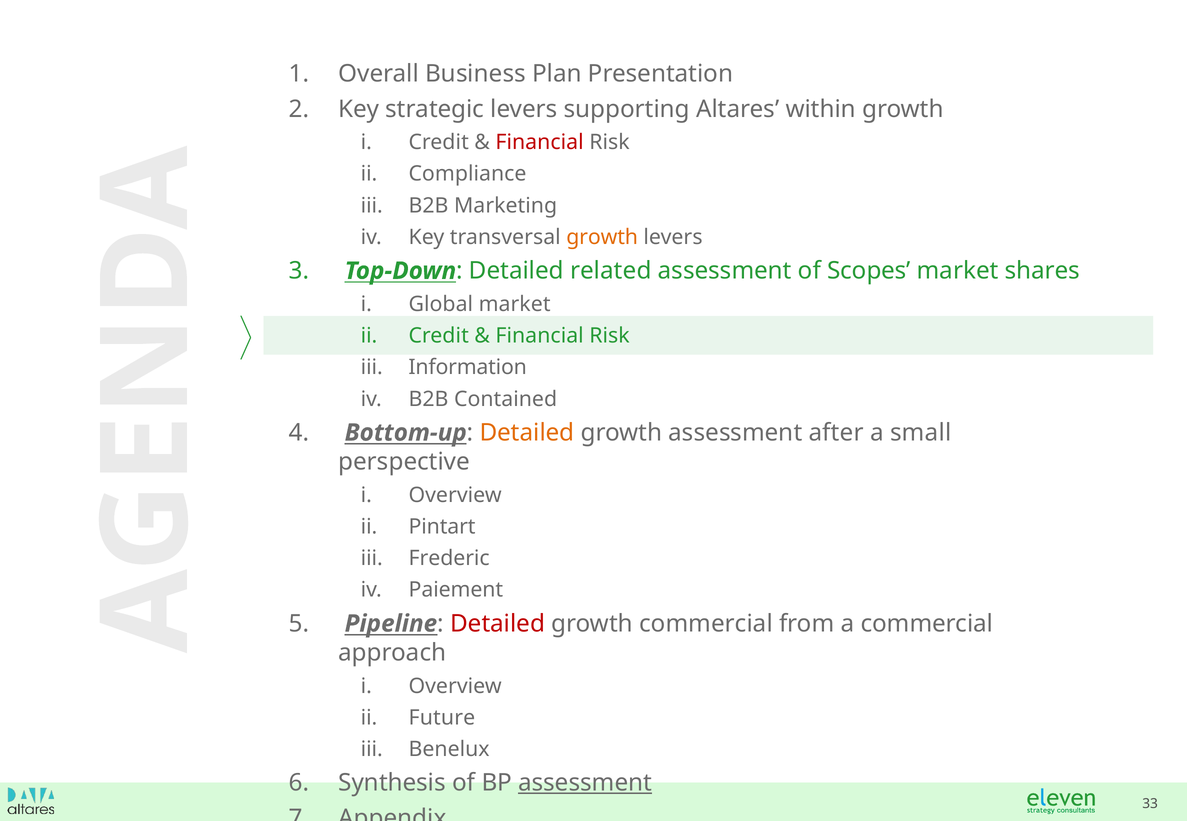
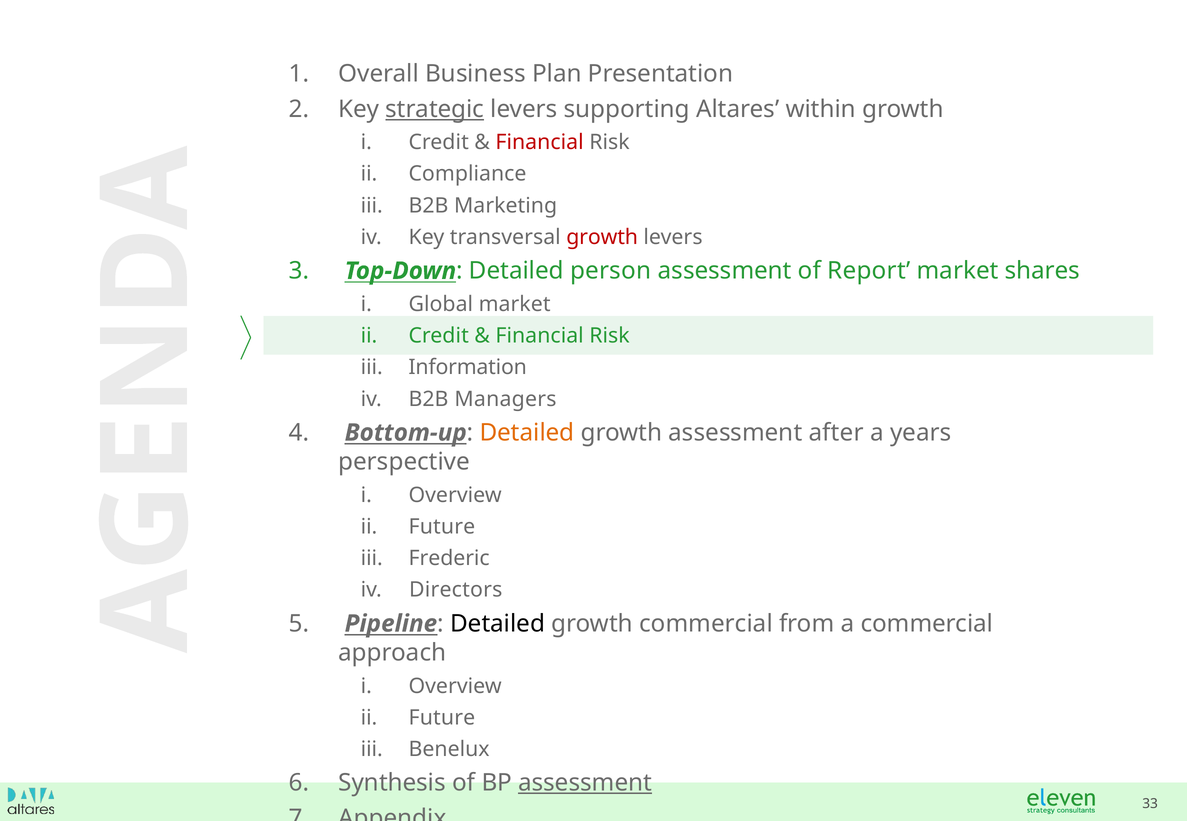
strategic underline: none -> present
growth at (602, 237) colour: orange -> red
related: related -> person
Scopes: Scopes -> Report
Contained: Contained -> Managers
small: small -> years
Pintart at (442, 527): Pintart -> Future
Paiement: Paiement -> Directors
Detailed at (498, 624) colour: red -> black
